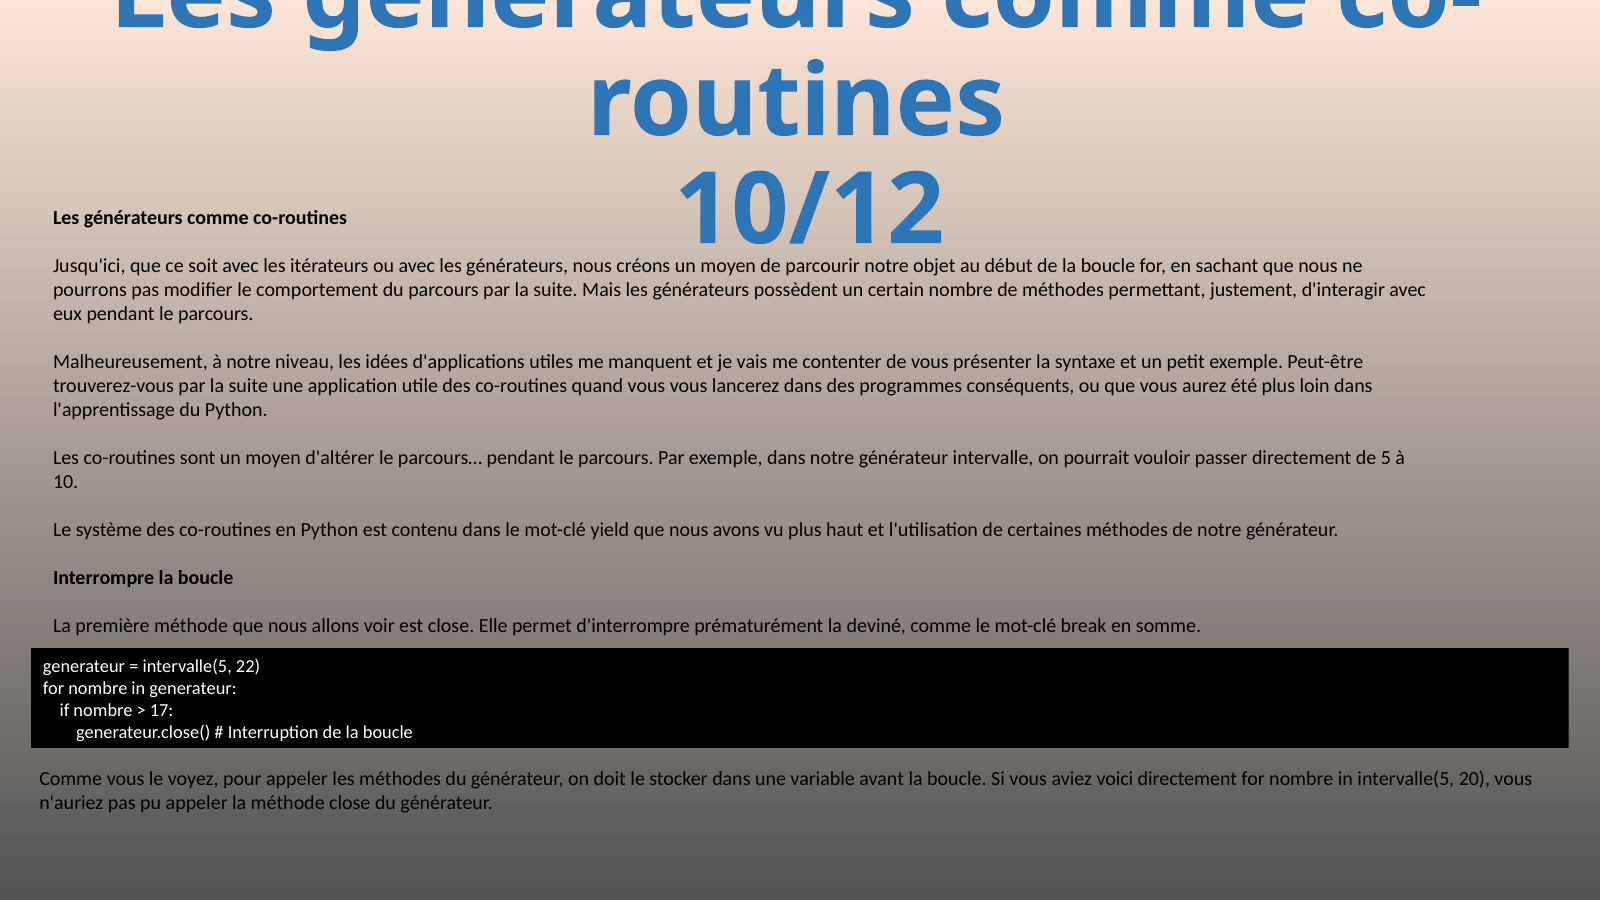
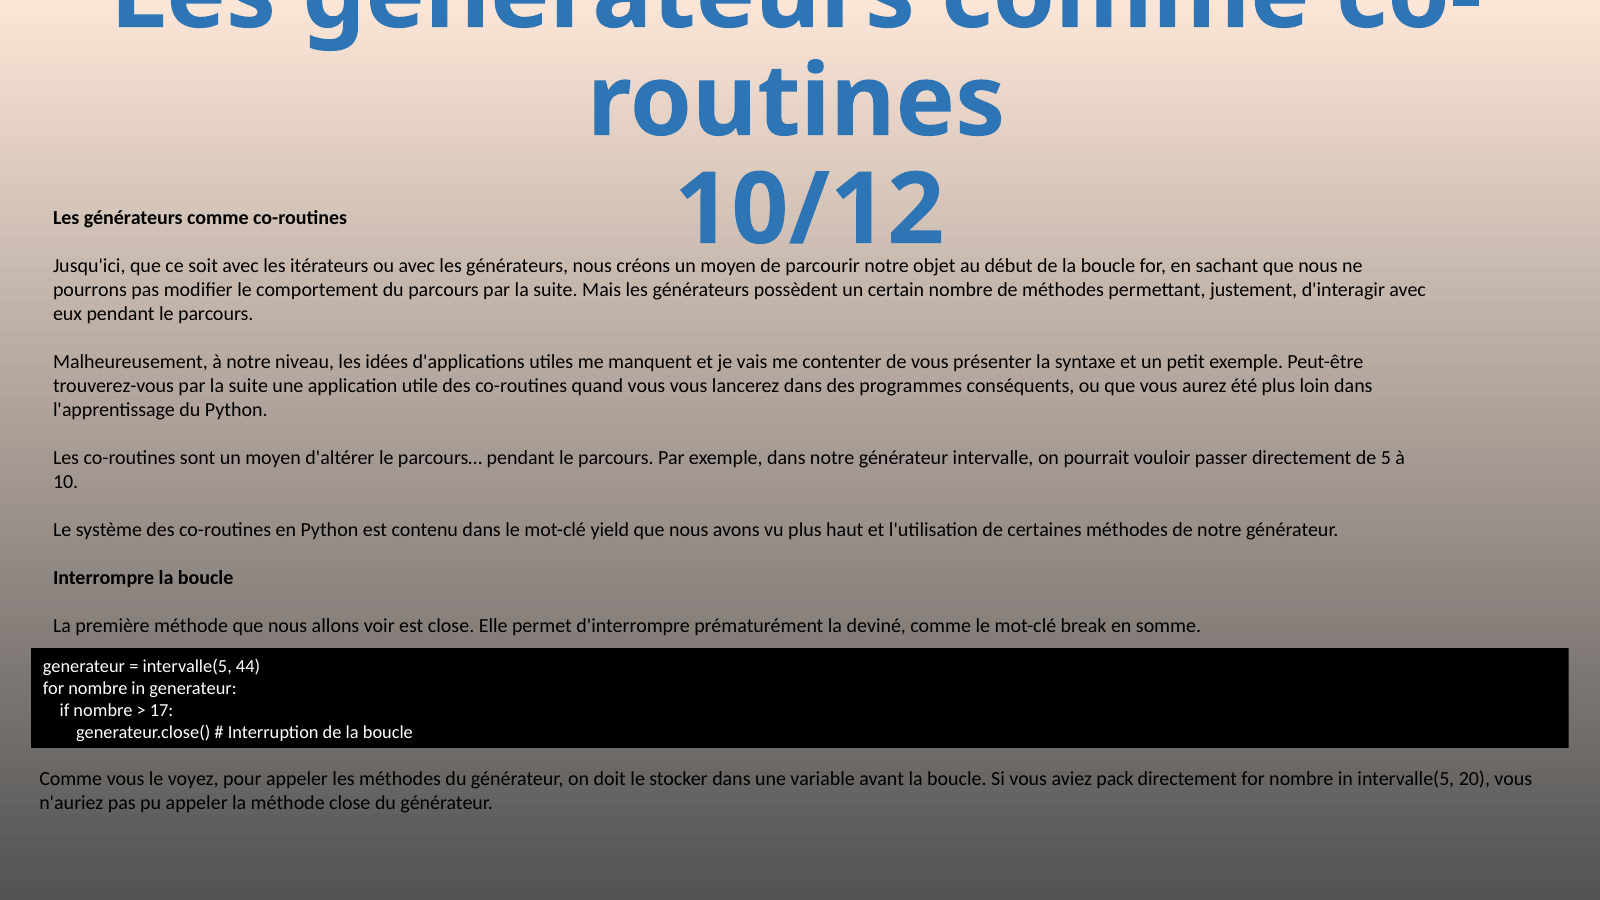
22: 22 -> 44
voici: voici -> pack
